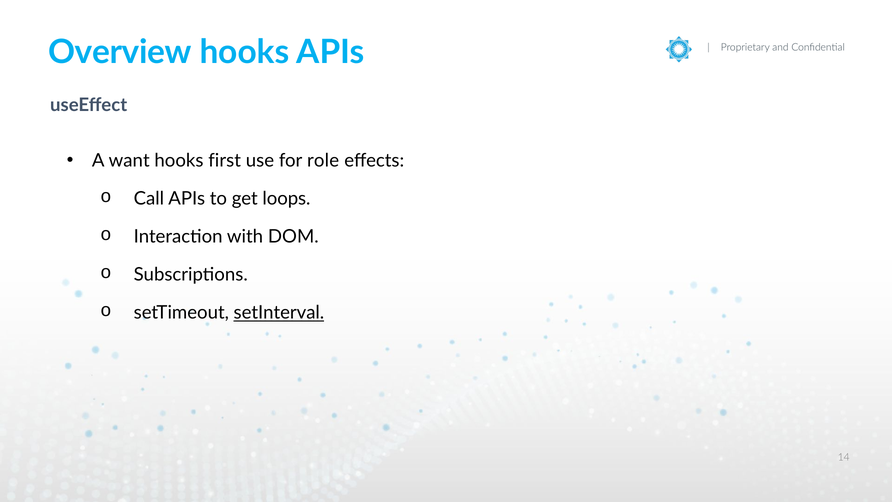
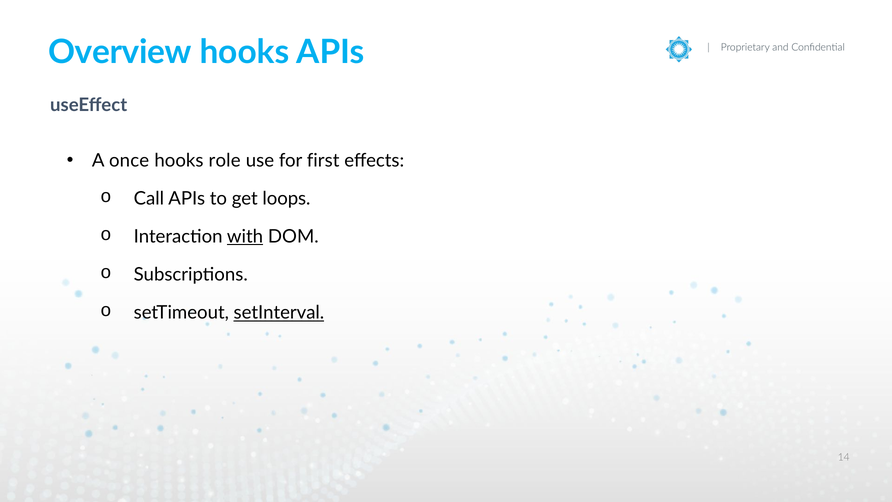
want: want -> once
first: first -> role
role: role -> first
with underline: none -> present
